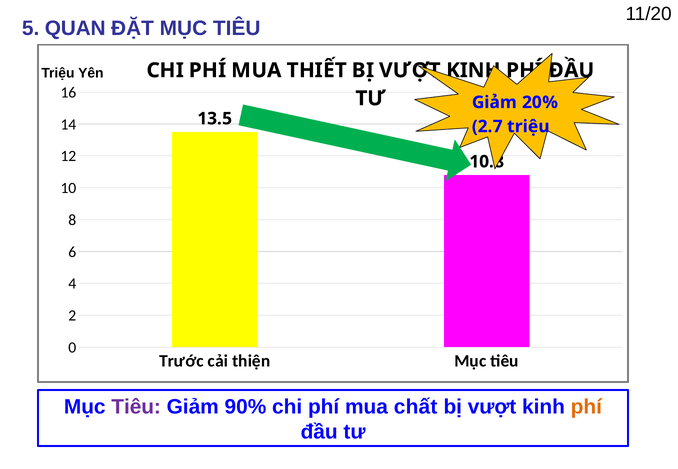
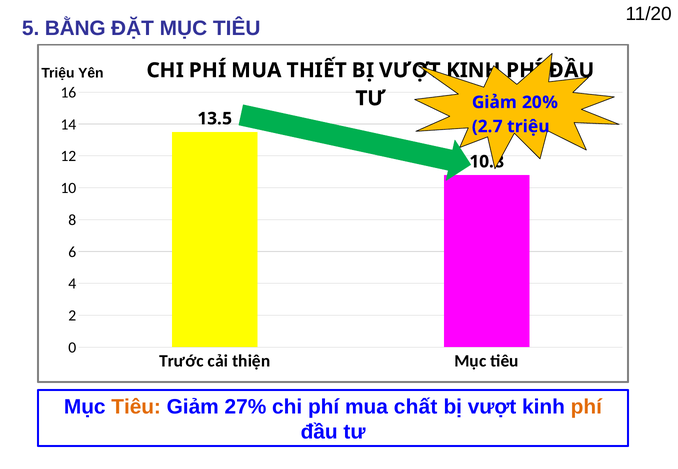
QUAN: QUAN -> BẰNG
Tiêu at (136, 407) colour: purple -> orange
90%: 90% -> 27%
